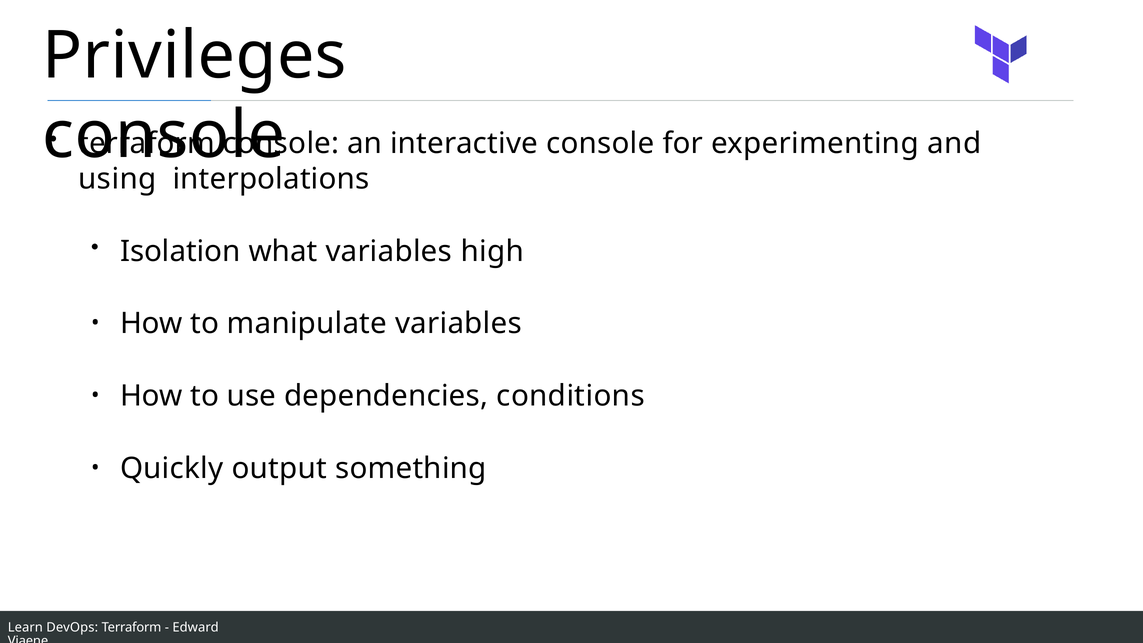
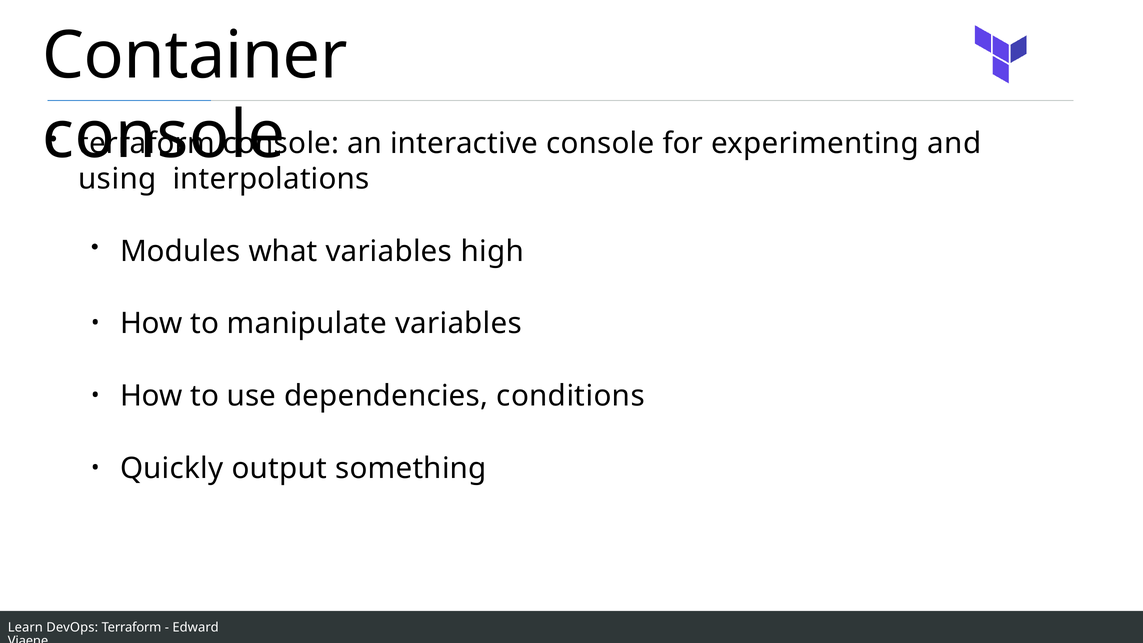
Privileges: Privileges -> Container
Isolation: Isolation -> Modules
